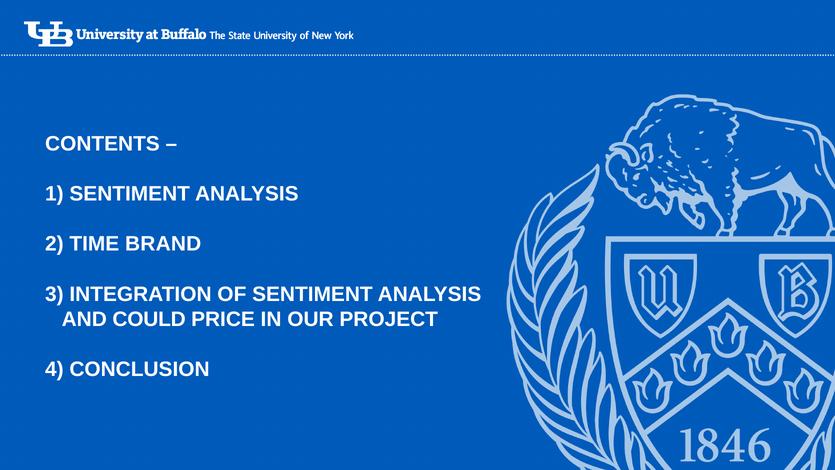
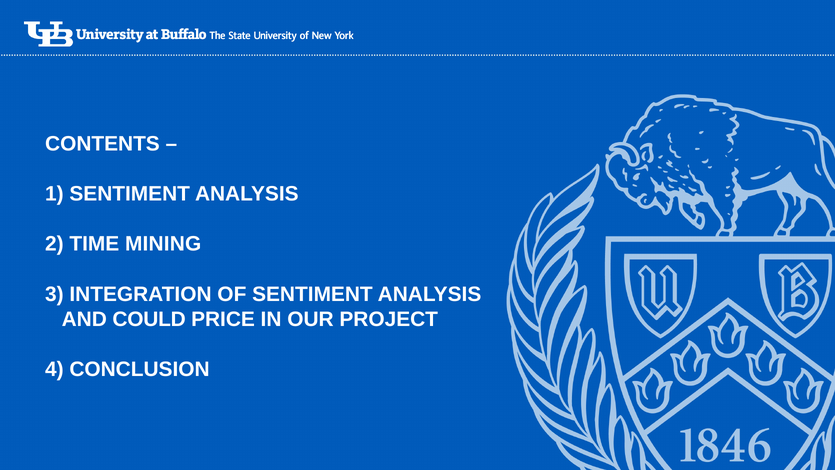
BRAND: BRAND -> MINING
